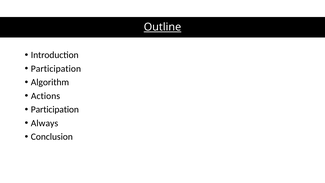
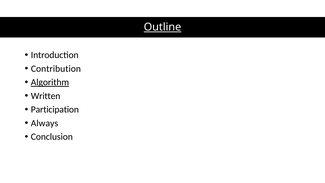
Participation at (56, 69): Participation -> Contribution
Algorithm underline: none -> present
Actions: Actions -> Written
